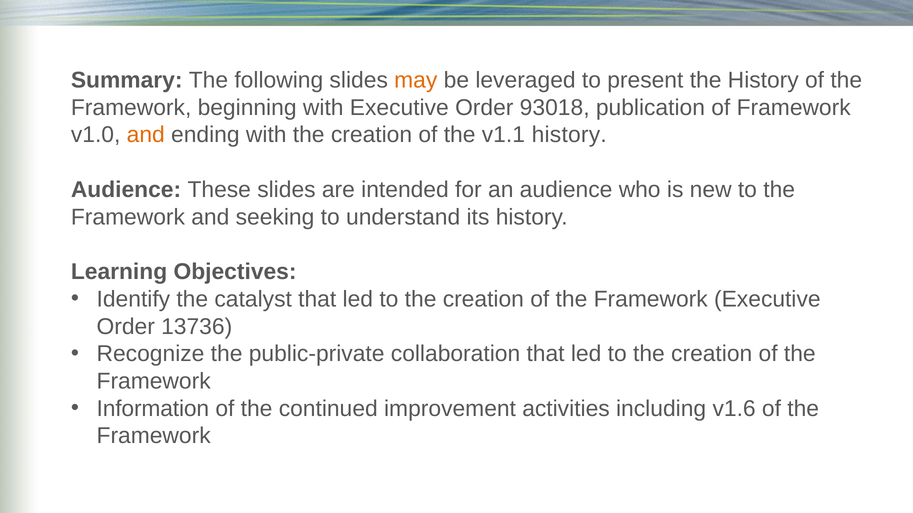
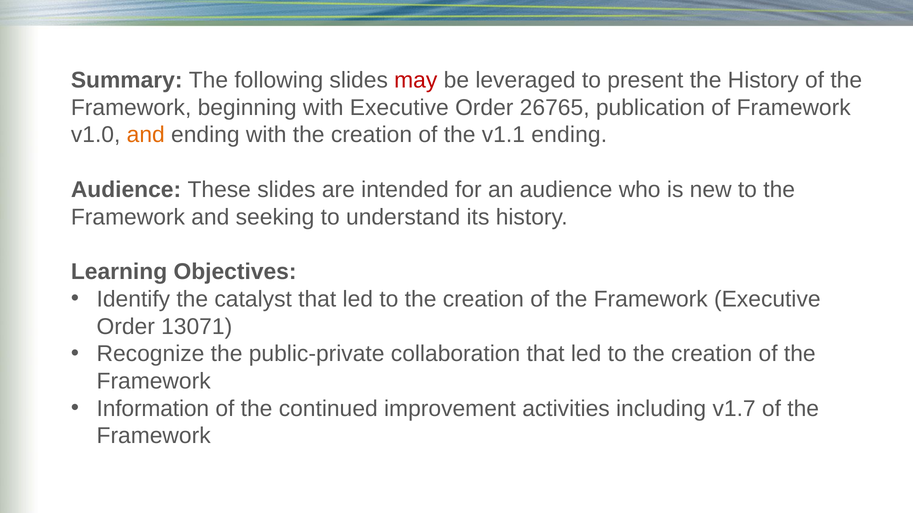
may colour: orange -> red
93018: 93018 -> 26765
v1.1 history: history -> ending
13736: 13736 -> 13071
v1.6: v1.6 -> v1.7
